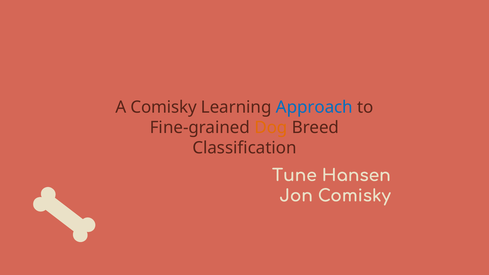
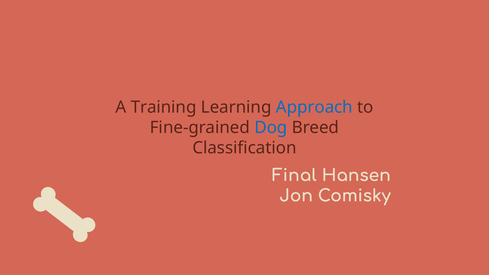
A Comisky: Comisky -> Training
Dog colour: orange -> blue
Tune: Tune -> Final
